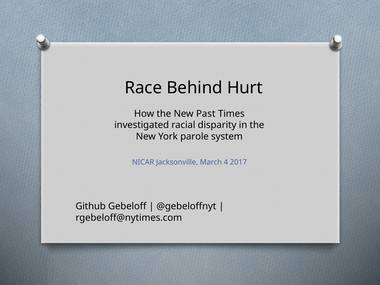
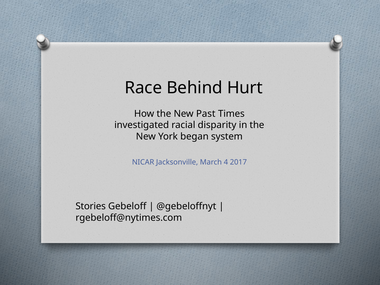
parole: parole -> began
Github: Github -> Stories
